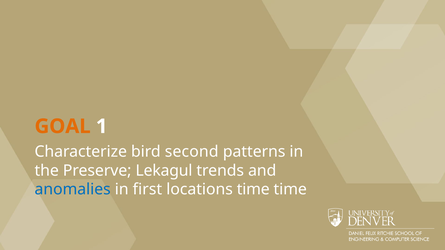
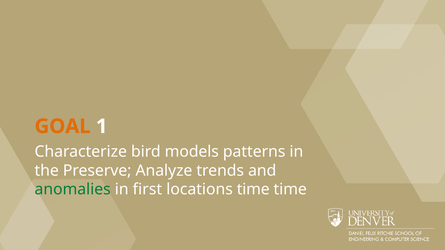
second: second -> models
Lekagul: Lekagul -> Analyze
anomalies colour: blue -> green
